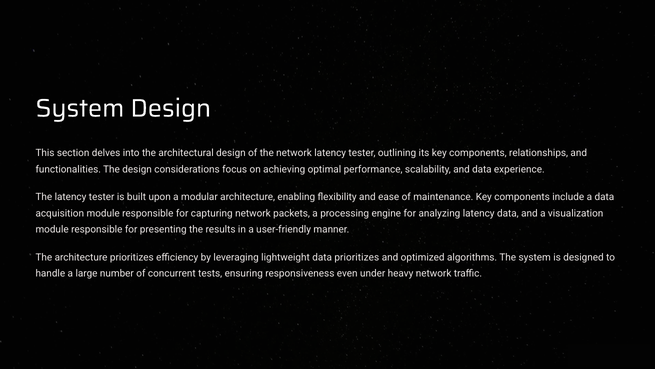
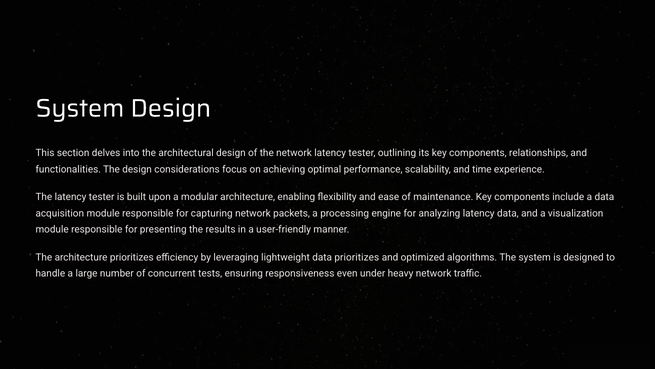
and data: data -> time
